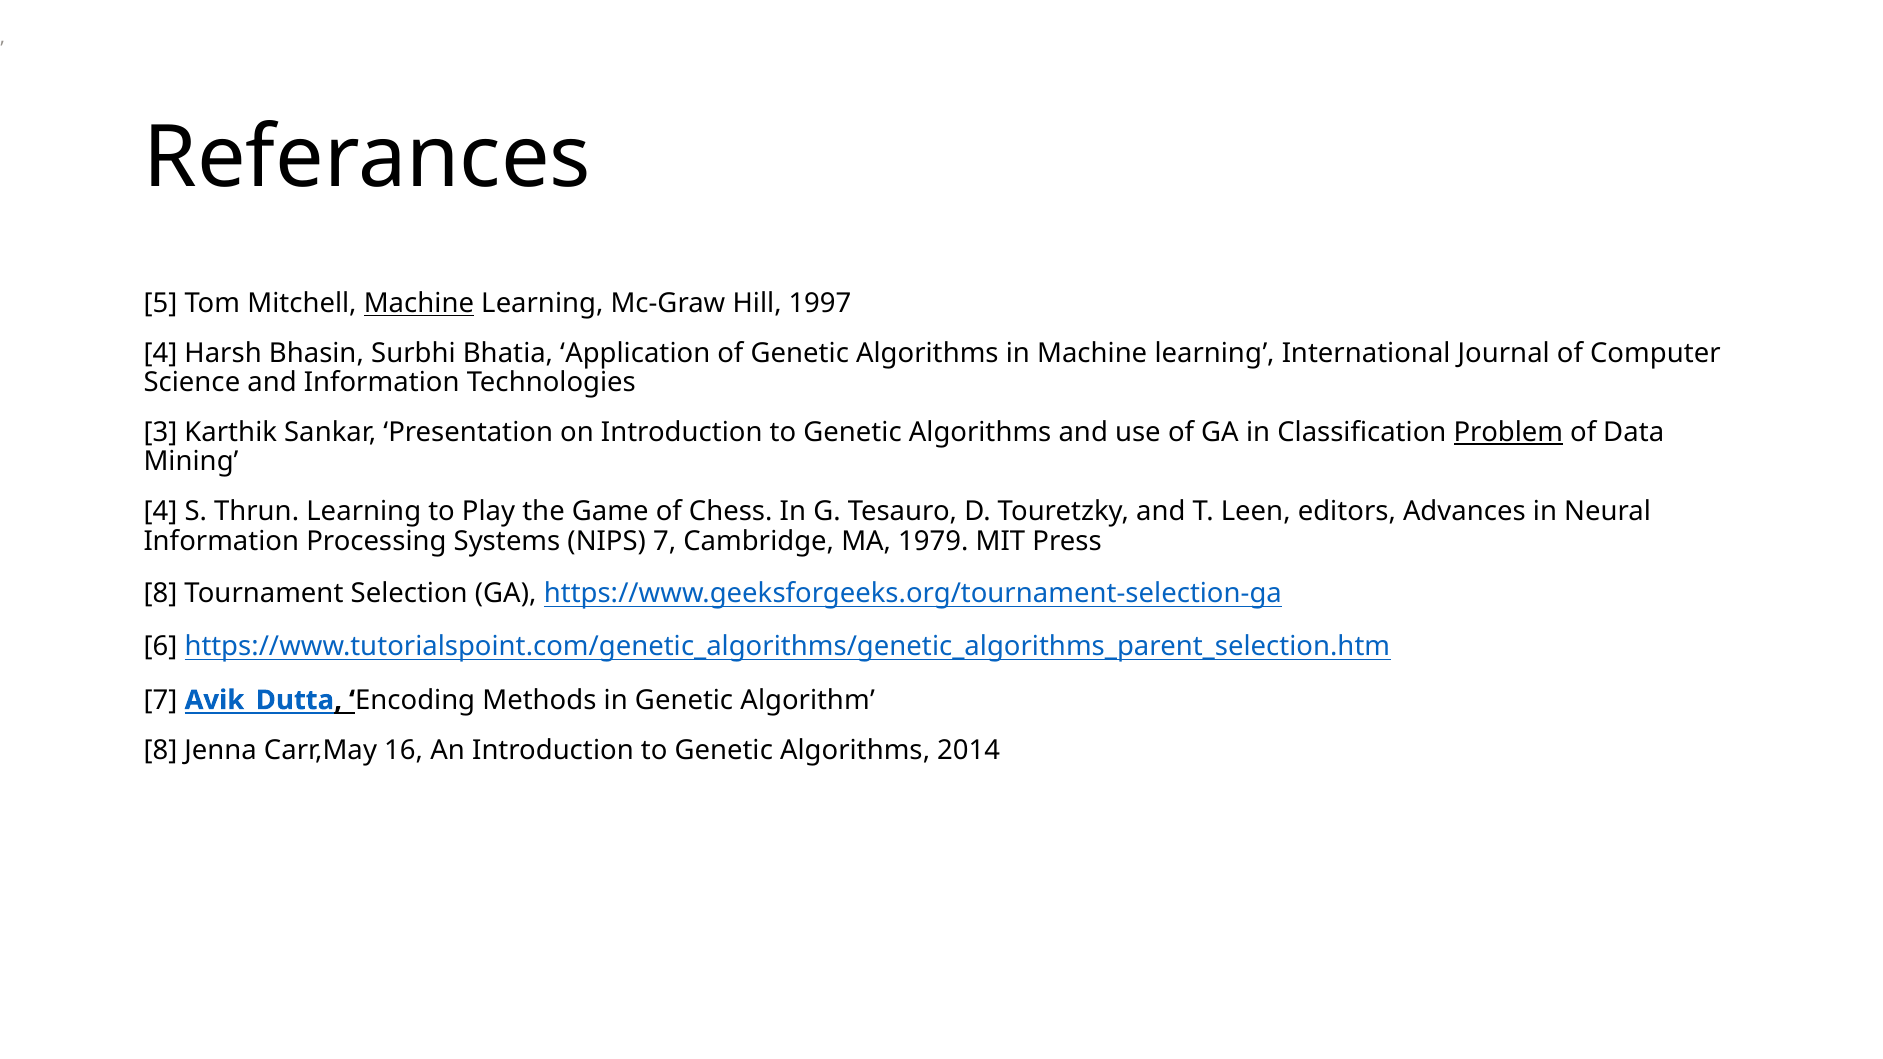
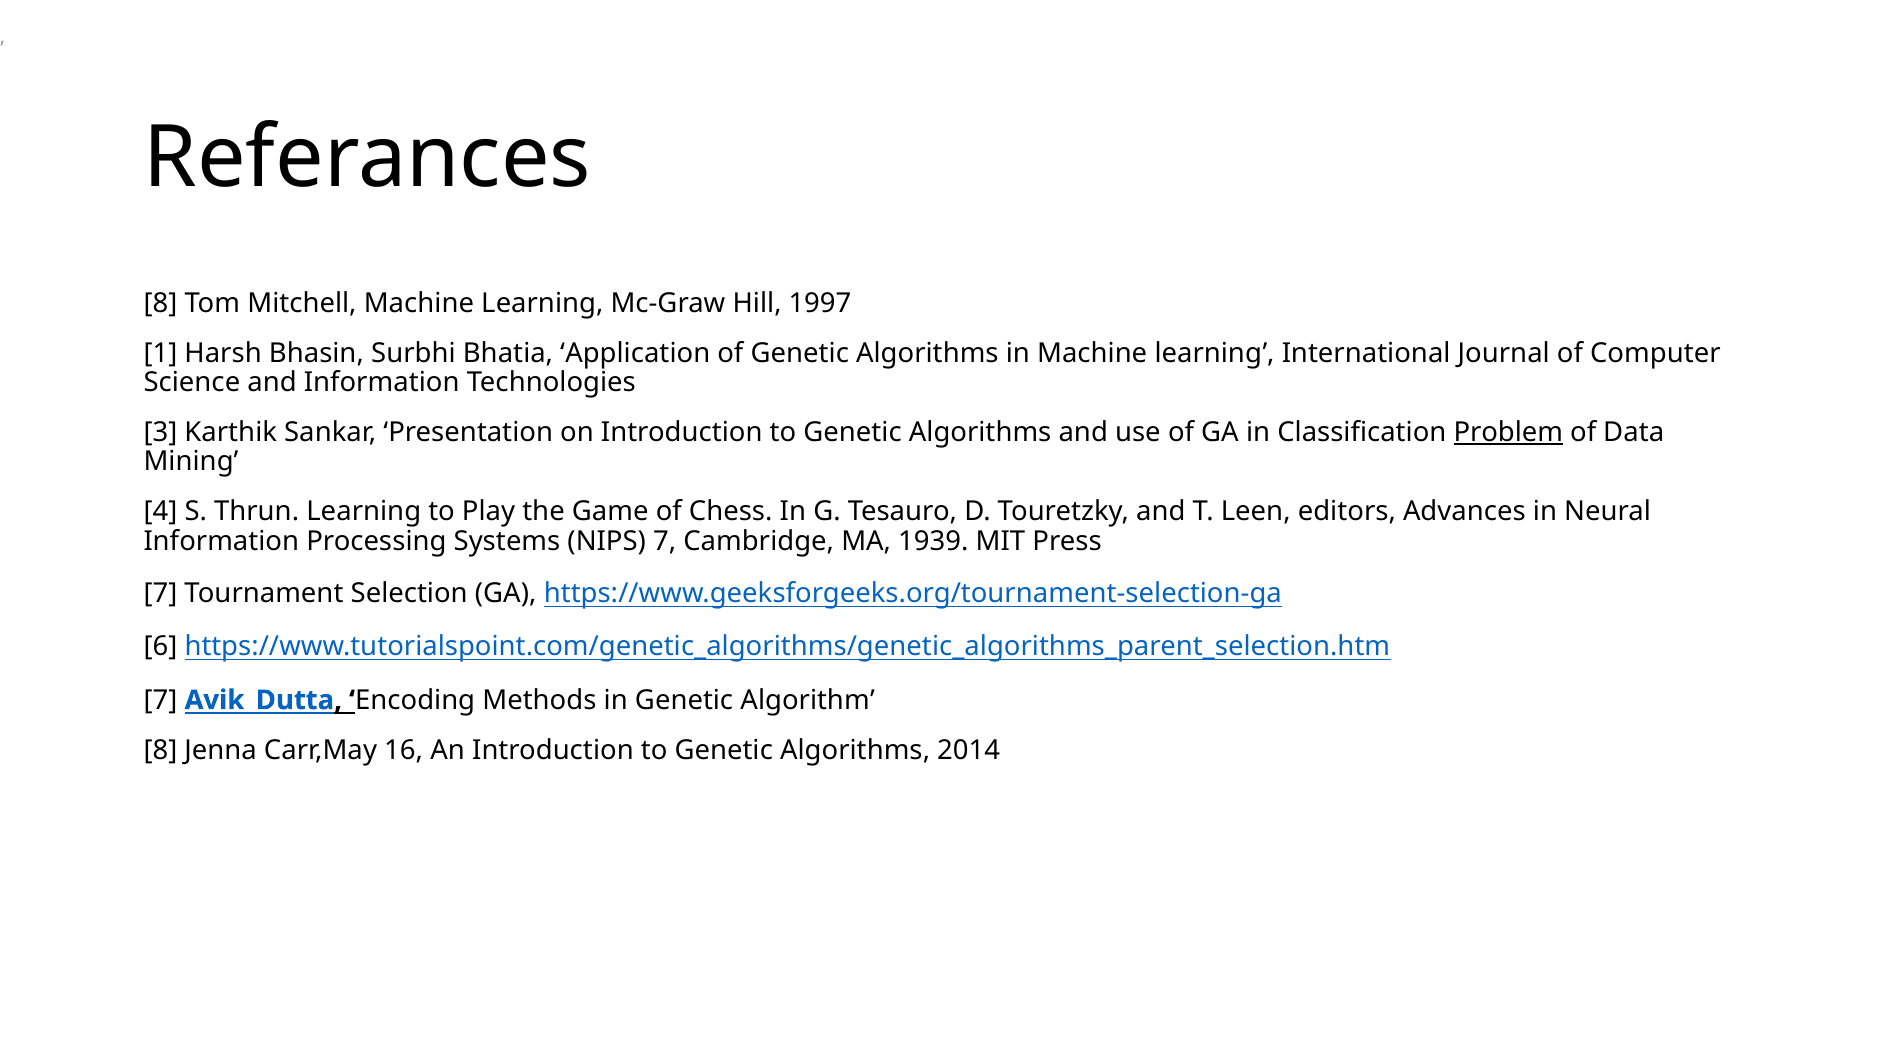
5 at (160, 304): 5 -> 8
Machine at (419, 304) underline: present -> none
4 at (160, 353): 4 -> 1
1979: 1979 -> 1939
8 at (160, 594): 8 -> 7
